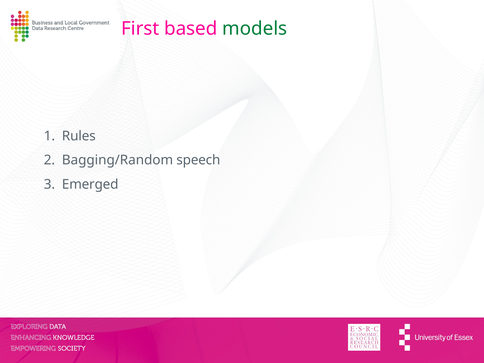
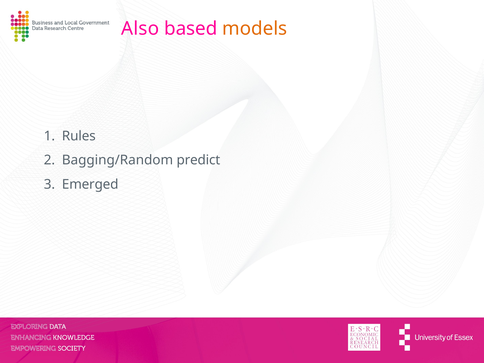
First: First -> Also
models colour: green -> orange
speech: speech -> predict
